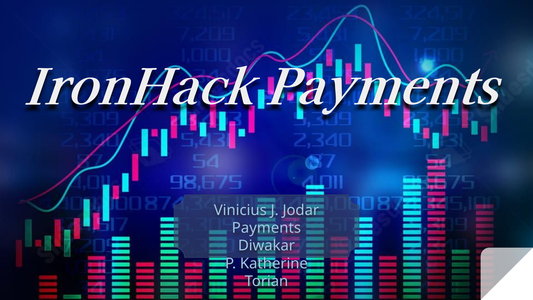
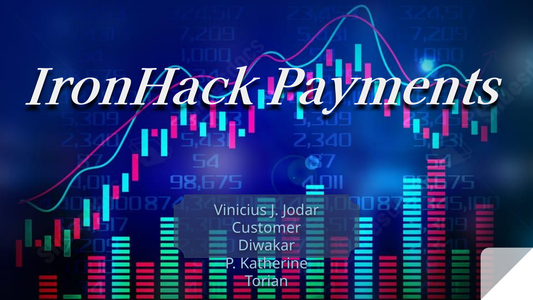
Payments at (266, 228): Payments -> Customer
